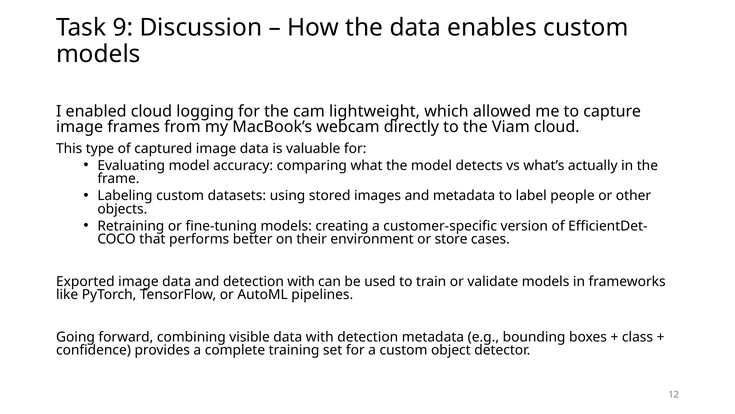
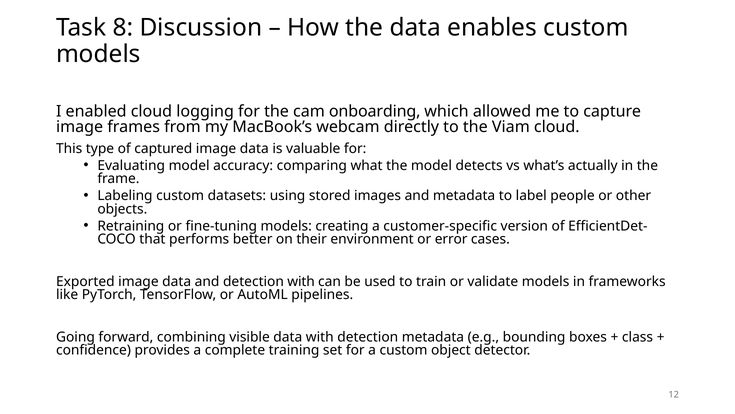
9: 9 -> 8
lightweight: lightweight -> onboarding
store: store -> error
